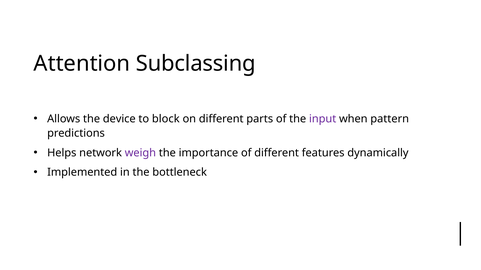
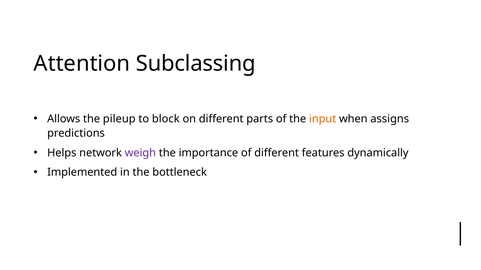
device: device -> pileup
input colour: purple -> orange
pattern: pattern -> assigns
